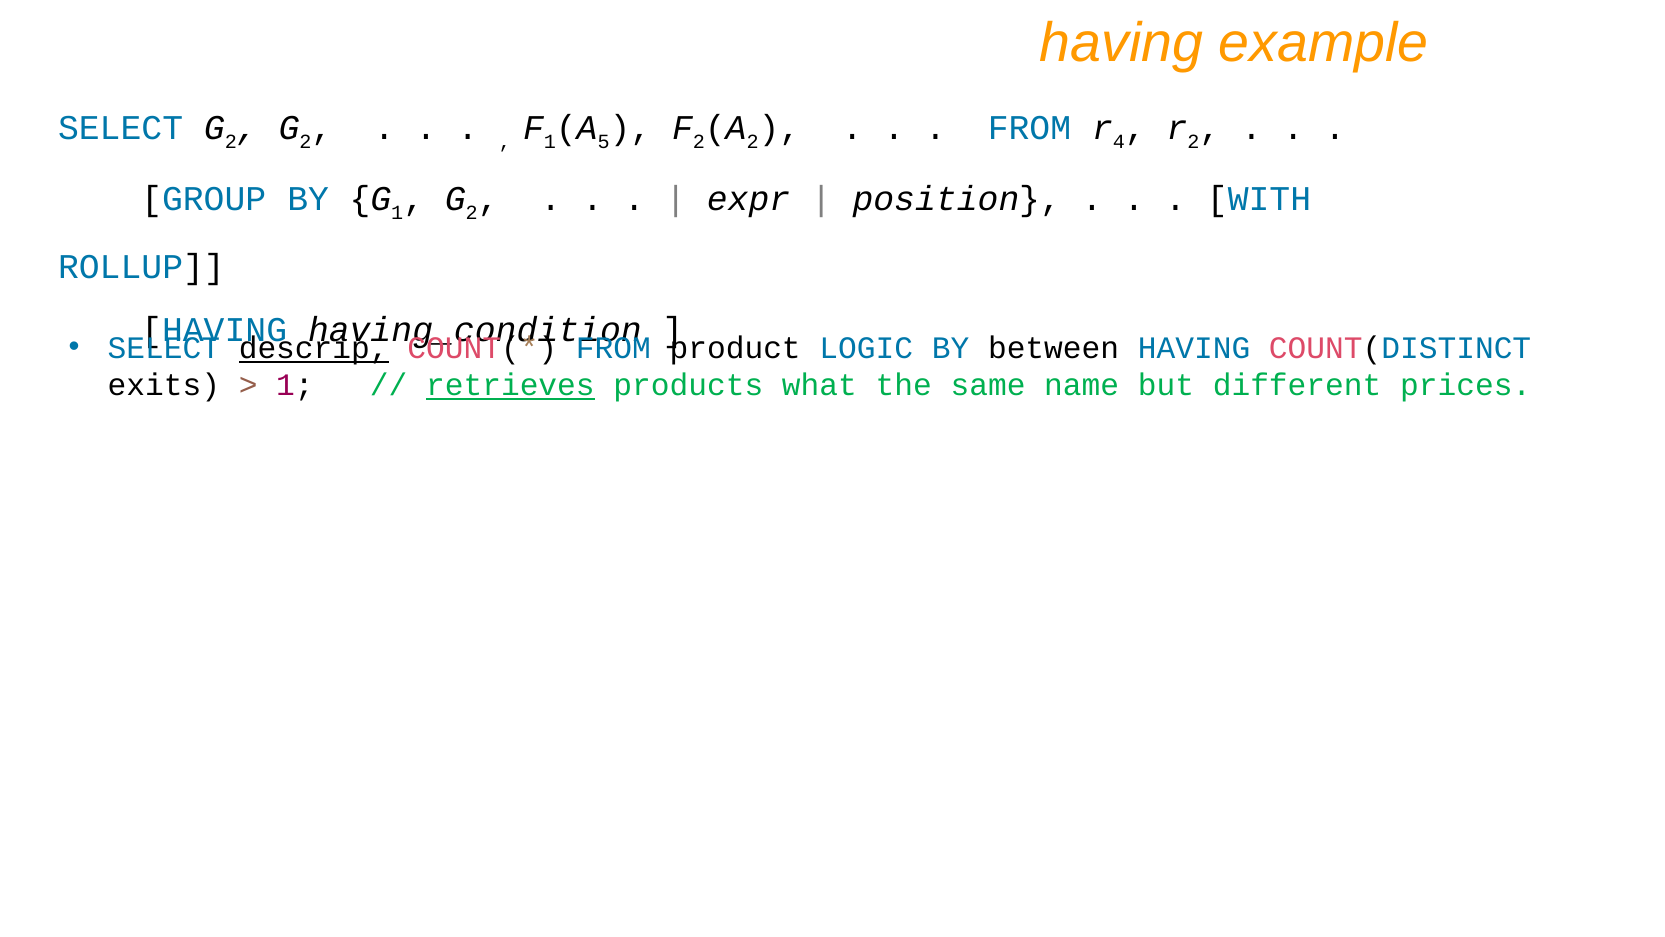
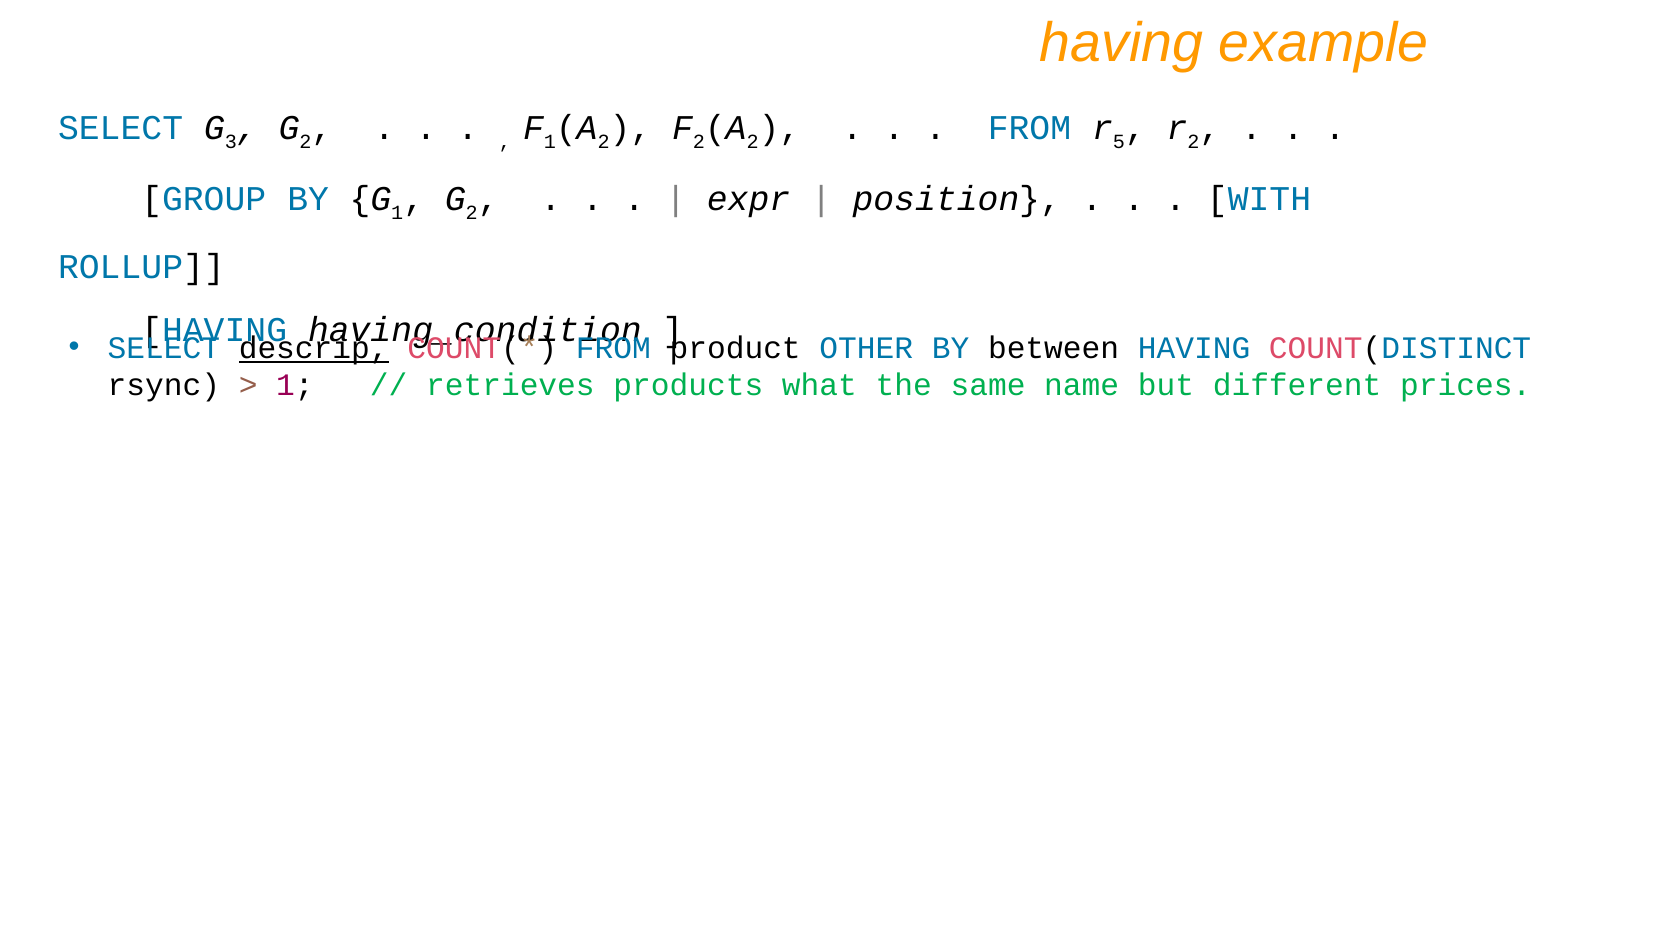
2 at (231, 141): 2 -> 3
5 at (604, 141): 5 -> 2
4: 4 -> 5
LOGIC: LOGIC -> OTHER
exits: exits -> rsync
retrieves underline: present -> none
